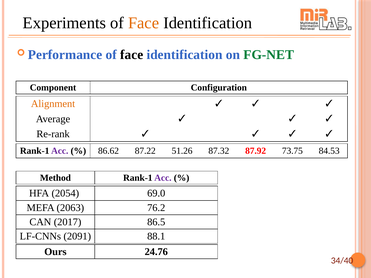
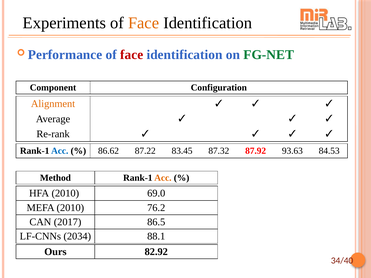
face at (132, 55) colour: black -> red
Acc at (60, 151) colour: purple -> blue
51.26: 51.26 -> 83.45
73.75: 73.75 -> 93.63
Acc at (163, 178) colour: purple -> orange
HFA 2054: 2054 -> 2010
MEFA 2063: 2063 -> 2010
2091: 2091 -> 2034
24.76: 24.76 -> 82.92
